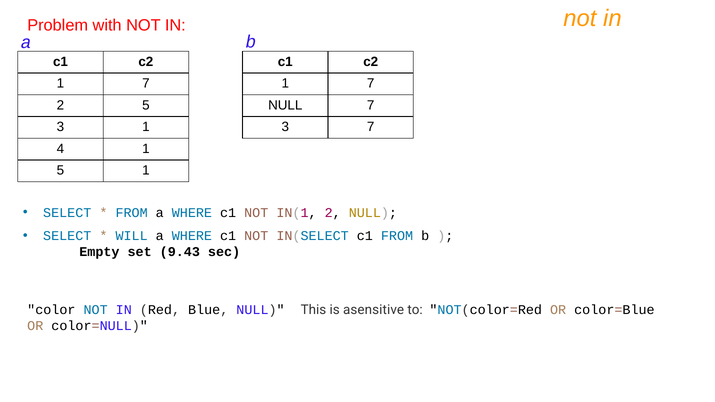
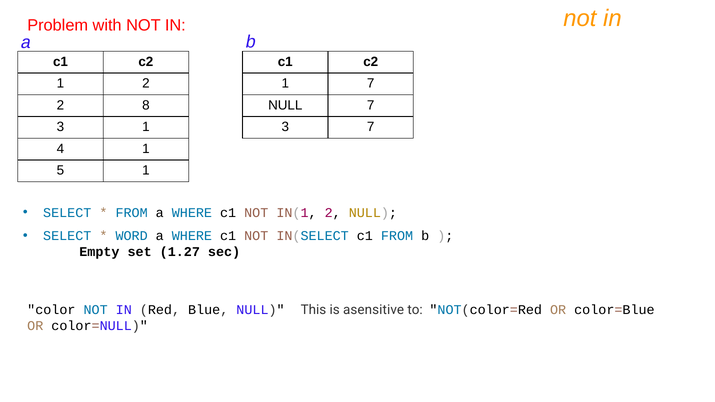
7 at (146, 83): 7 -> 2
2 5: 5 -> 8
WILL: WILL -> WORD
9.43: 9.43 -> 1.27
